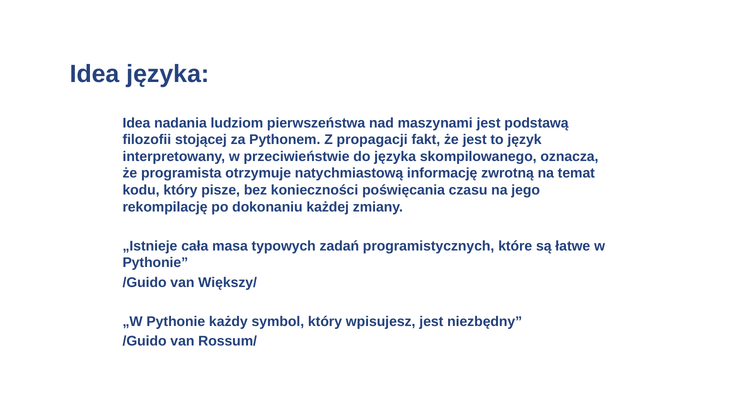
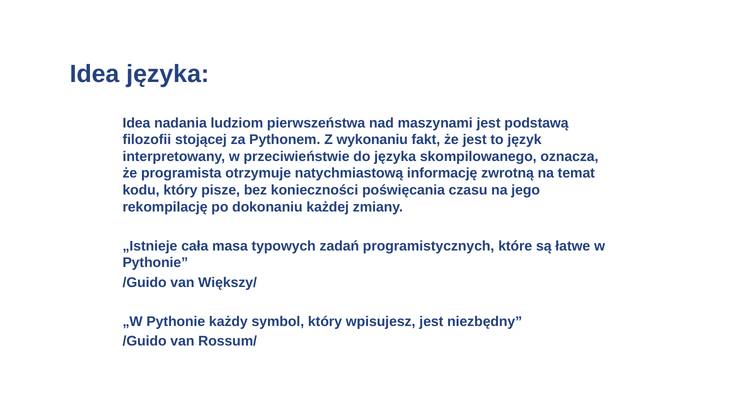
propagacji: propagacji -> wykonaniu
